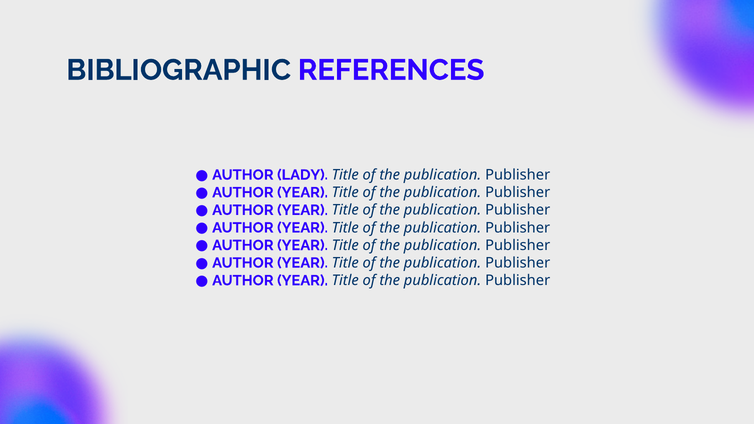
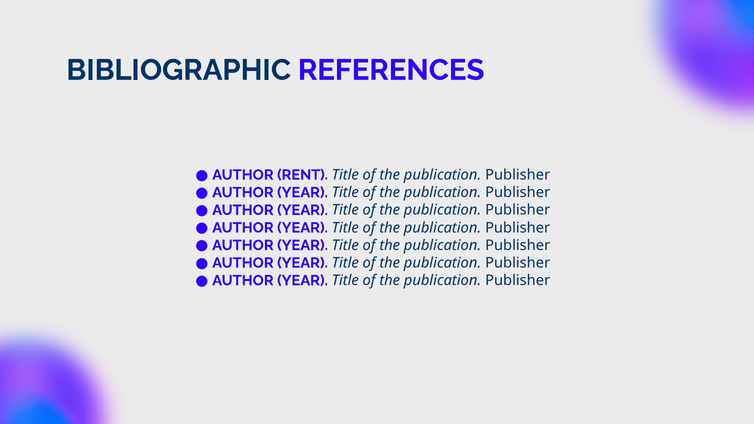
LADY: LADY -> RENT
